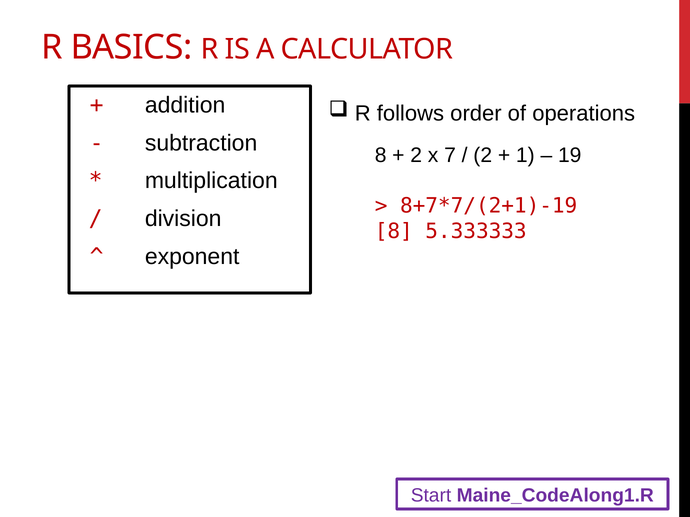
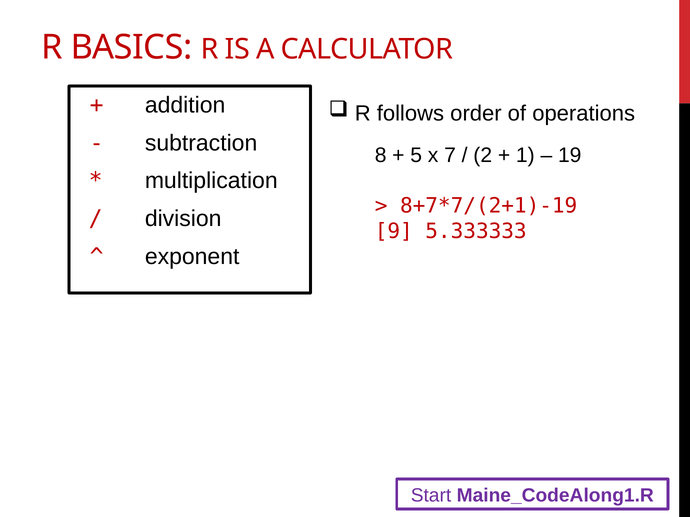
2 at (416, 155): 2 -> 5
8 at (394, 231): 8 -> 9
